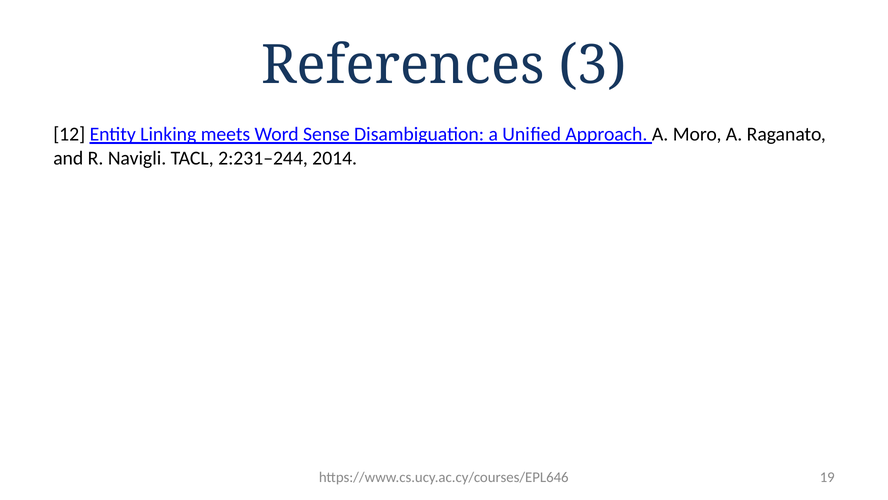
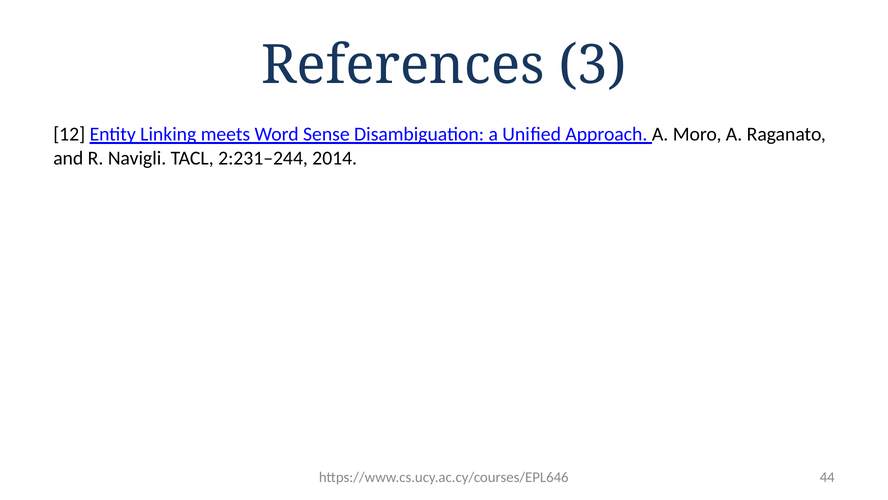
19: 19 -> 44
